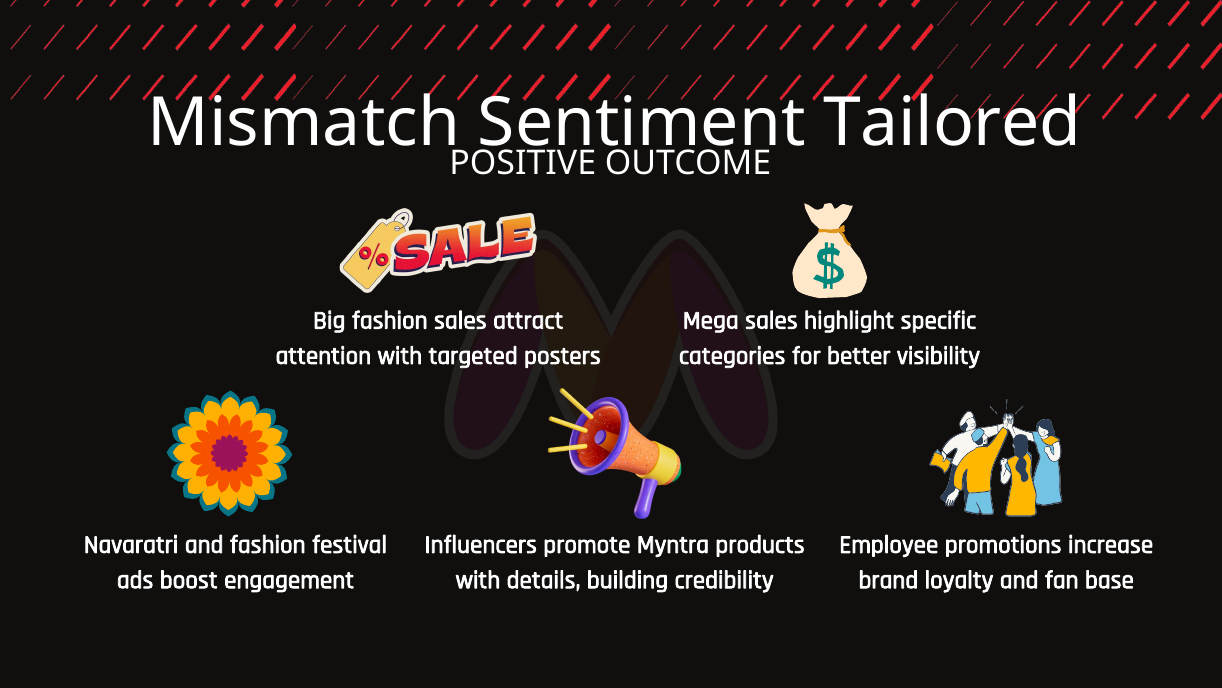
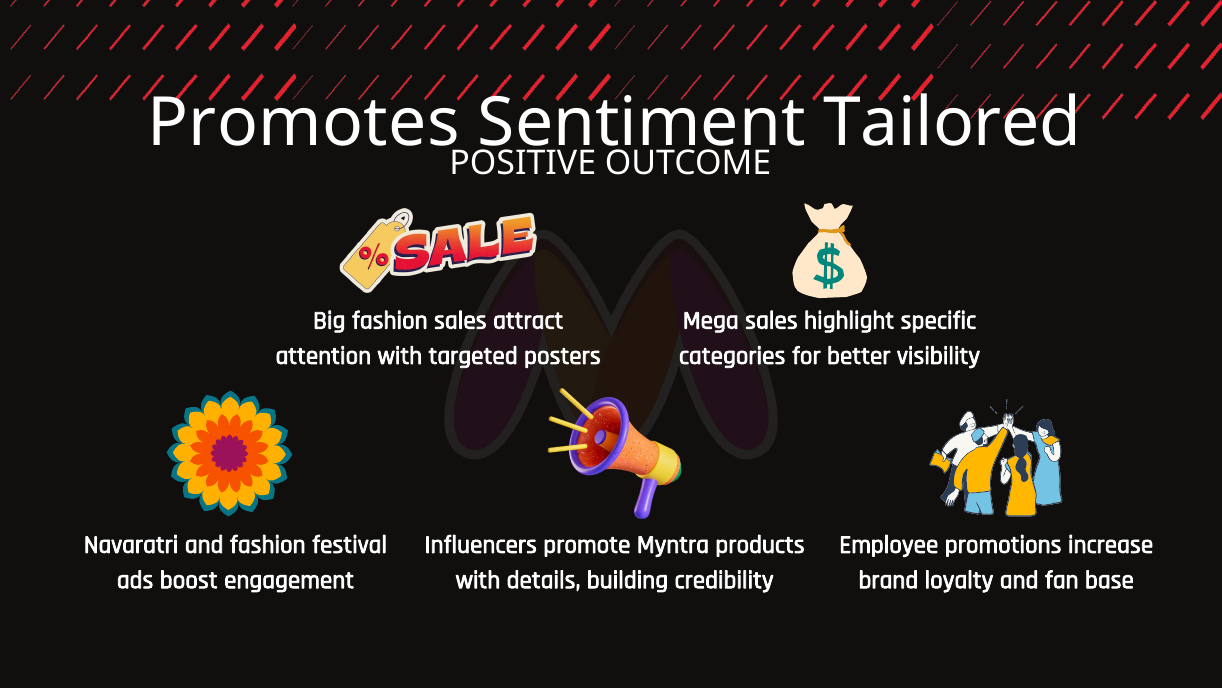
Mismatch: Mismatch -> Promotes
